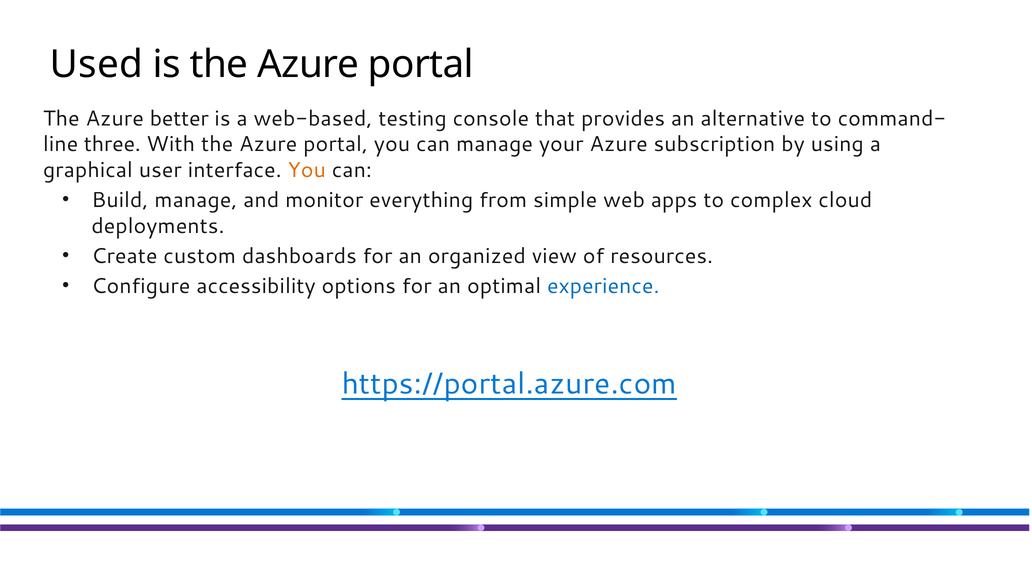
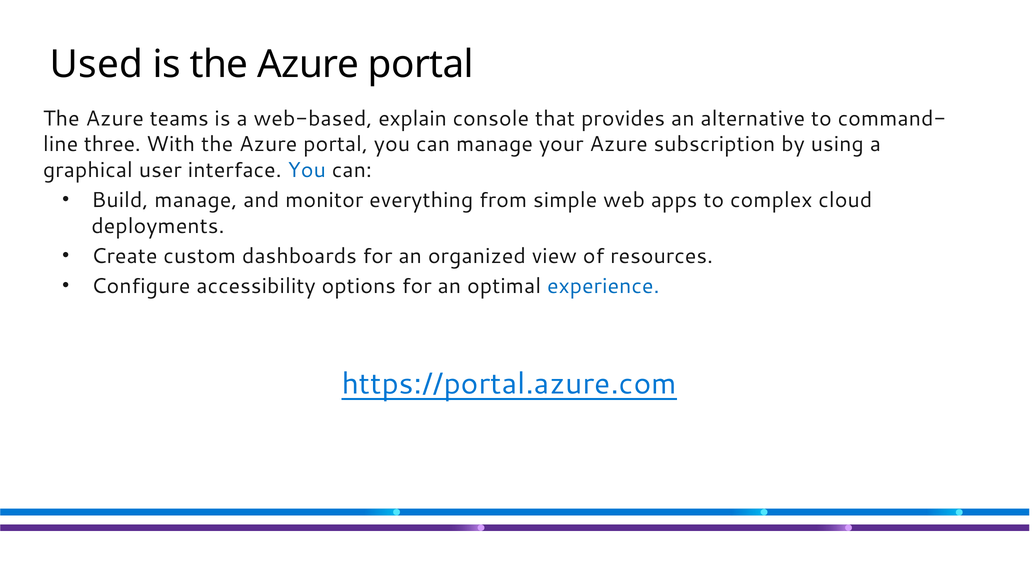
better: better -> teams
testing: testing -> explain
You at (307, 170) colour: orange -> blue
